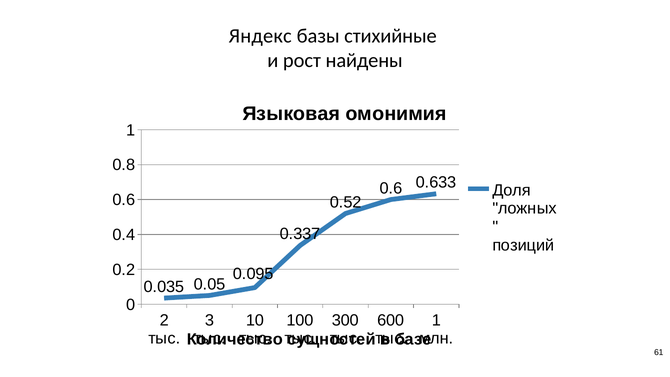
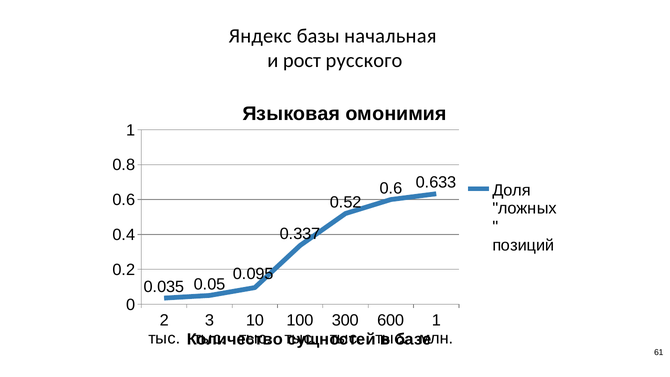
стихийные: стихийные -> начальная
найдены: найдены -> русского
